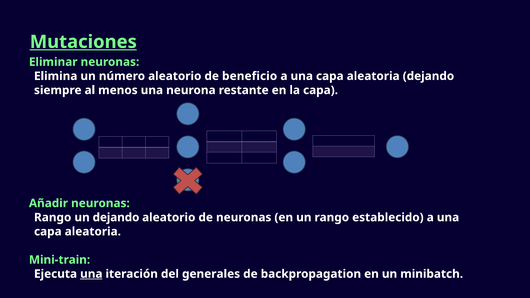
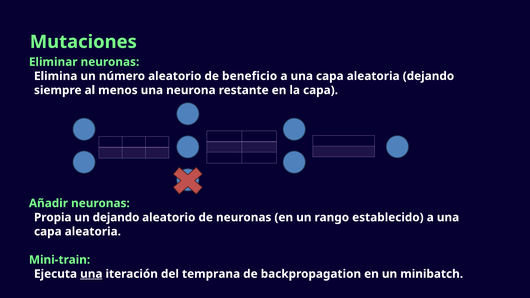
Mutaciones underline: present -> none
Rango at (53, 217): Rango -> Propia
generales: generales -> temprana
